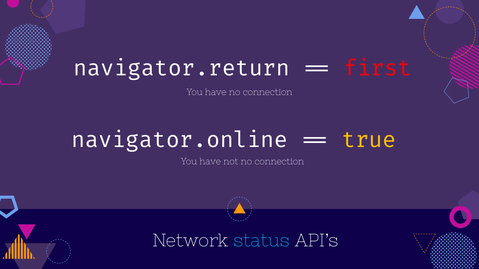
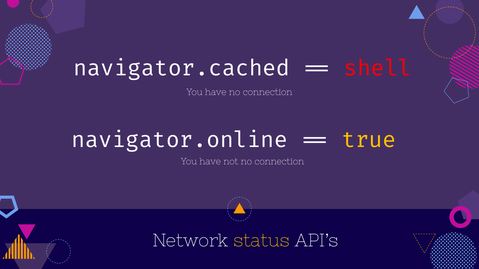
navigator.return: navigator.return -> navigator.cached
first: first -> shell
status colour: light blue -> yellow
